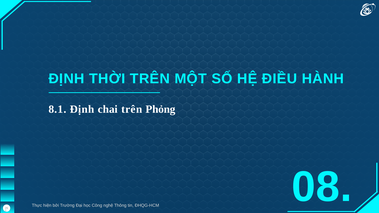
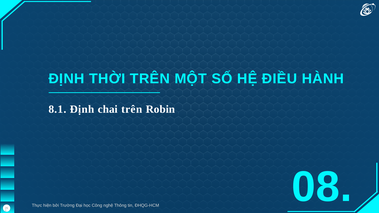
Phỏng: Phỏng -> Robin
